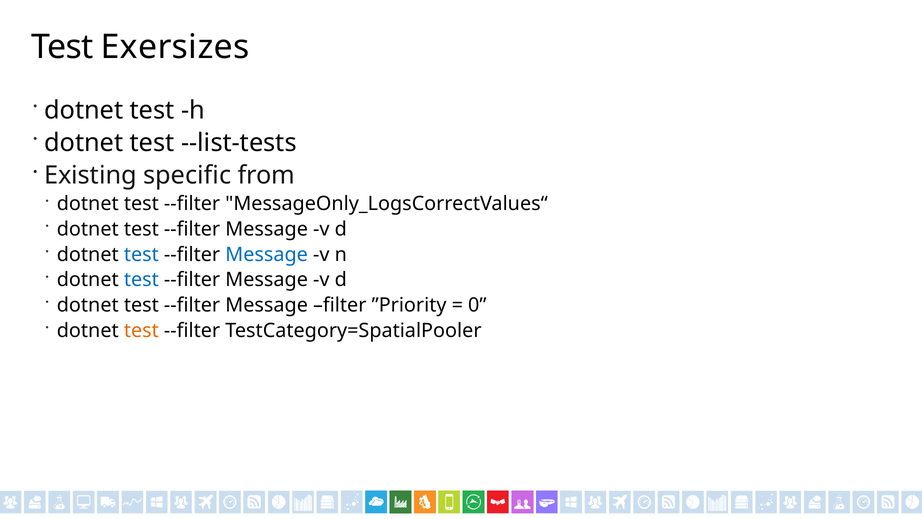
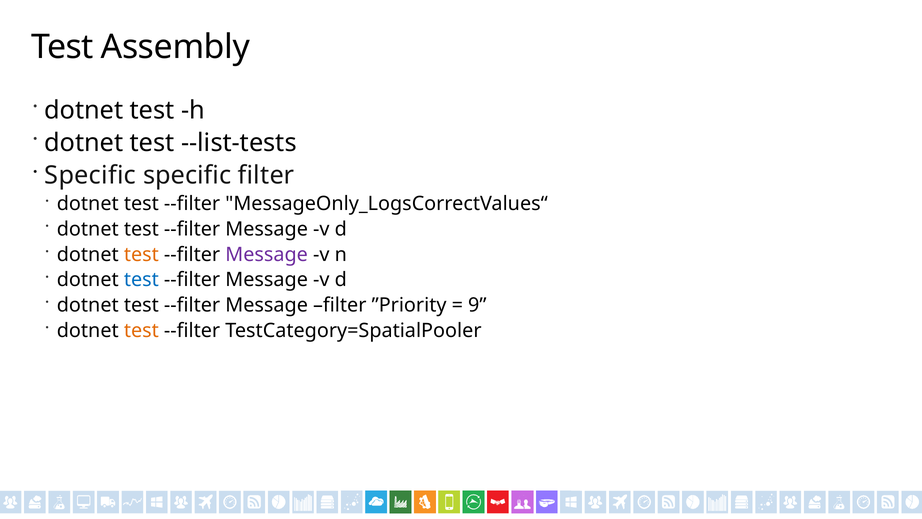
Exersizes: Exersizes -> Assembly
Existing at (90, 175): Existing -> Specific
specific from: from -> filter
test at (141, 254) colour: blue -> orange
Message at (267, 254) colour: blue -> purple
0: 0 -> 9
